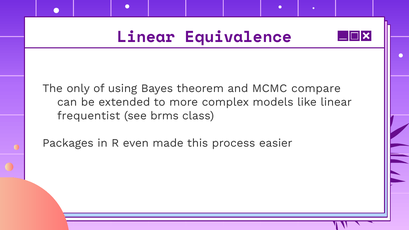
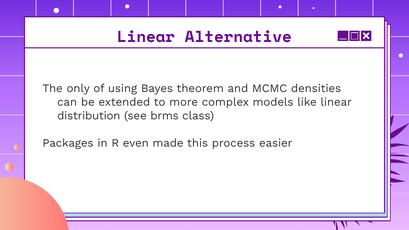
Equivalence: Equivalence -> Alternative
compare: compare -> densities
frequentist: frequentist -> distribution
